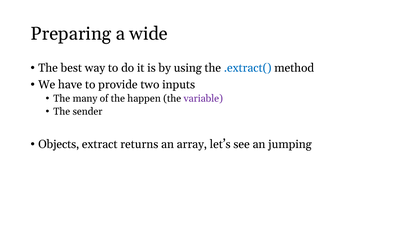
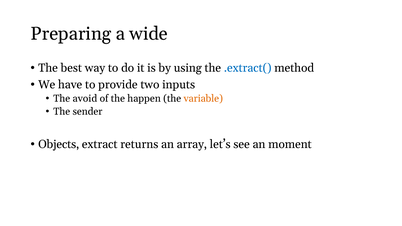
many: many -> avoid
variable colour: purple -> orange
jumping: jumping -> moment
